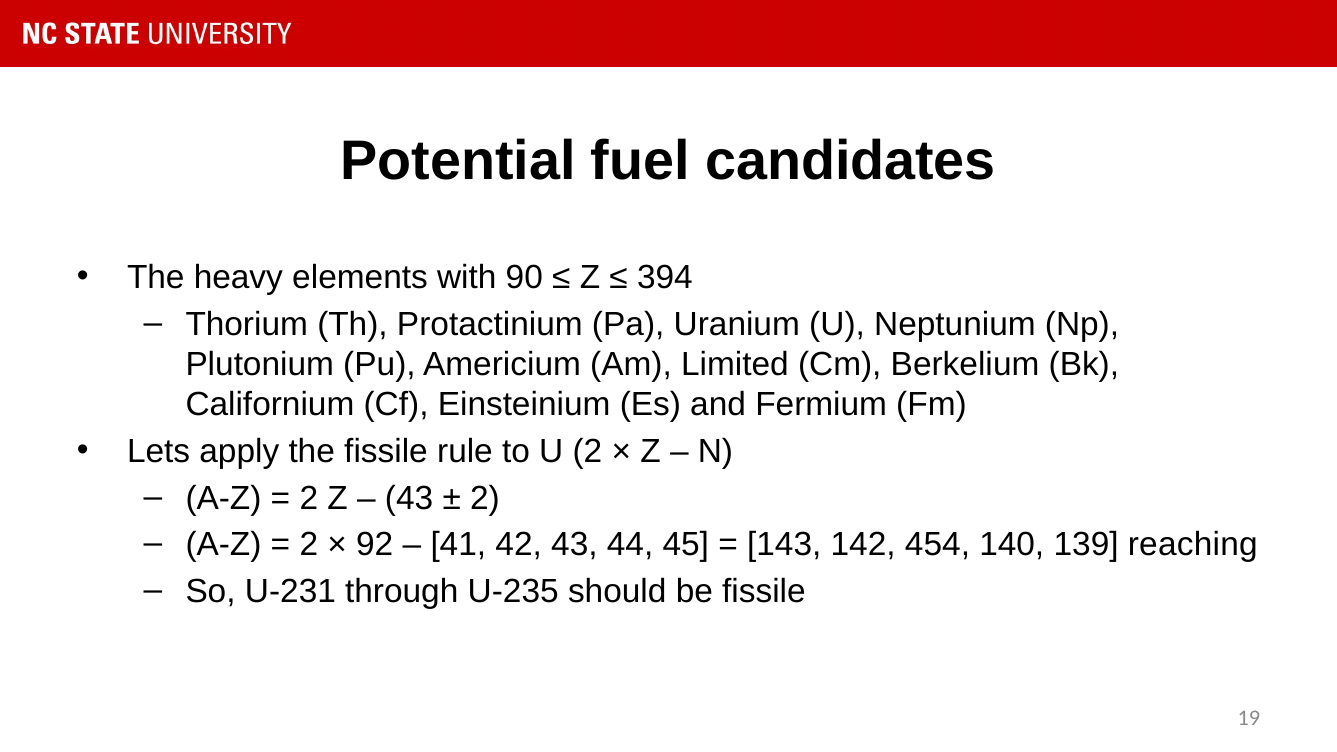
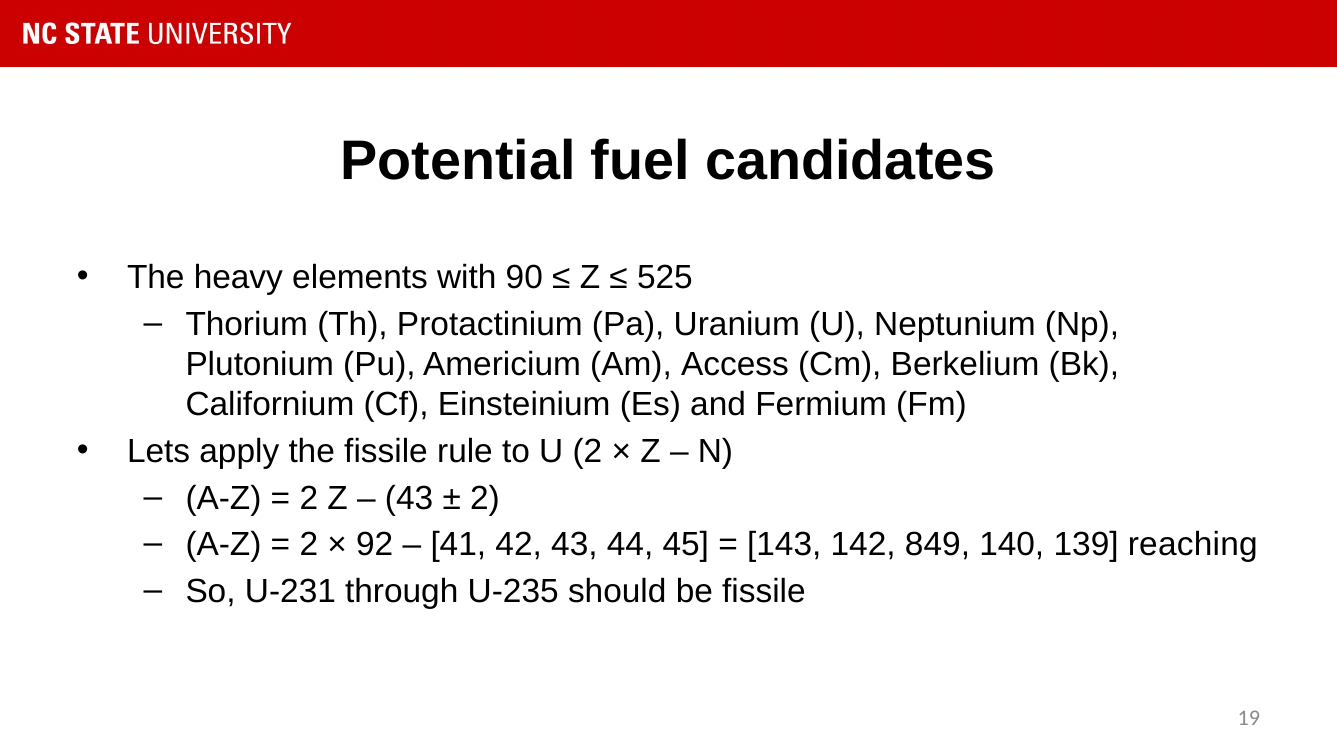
394: 394 -> 525
Limited: Limited -> Access
454: 454 -> 849
